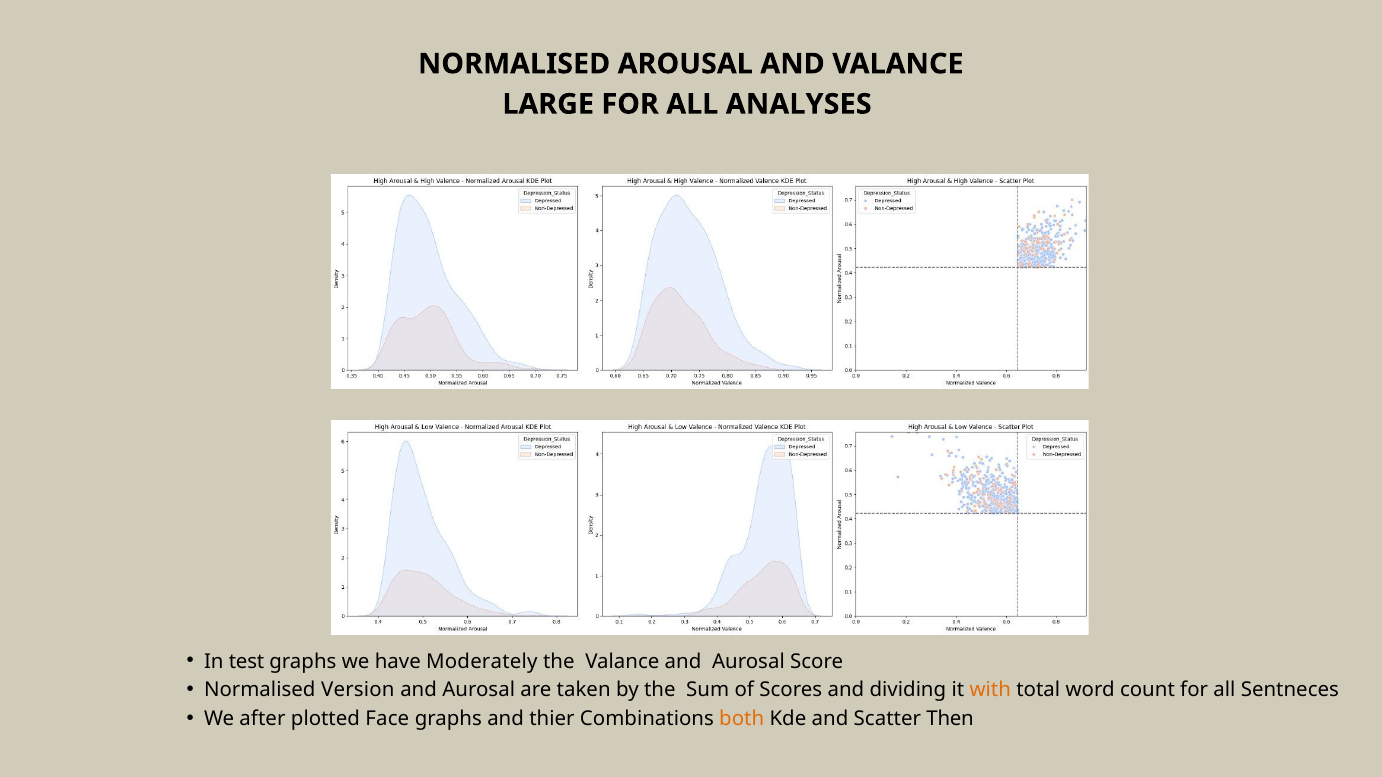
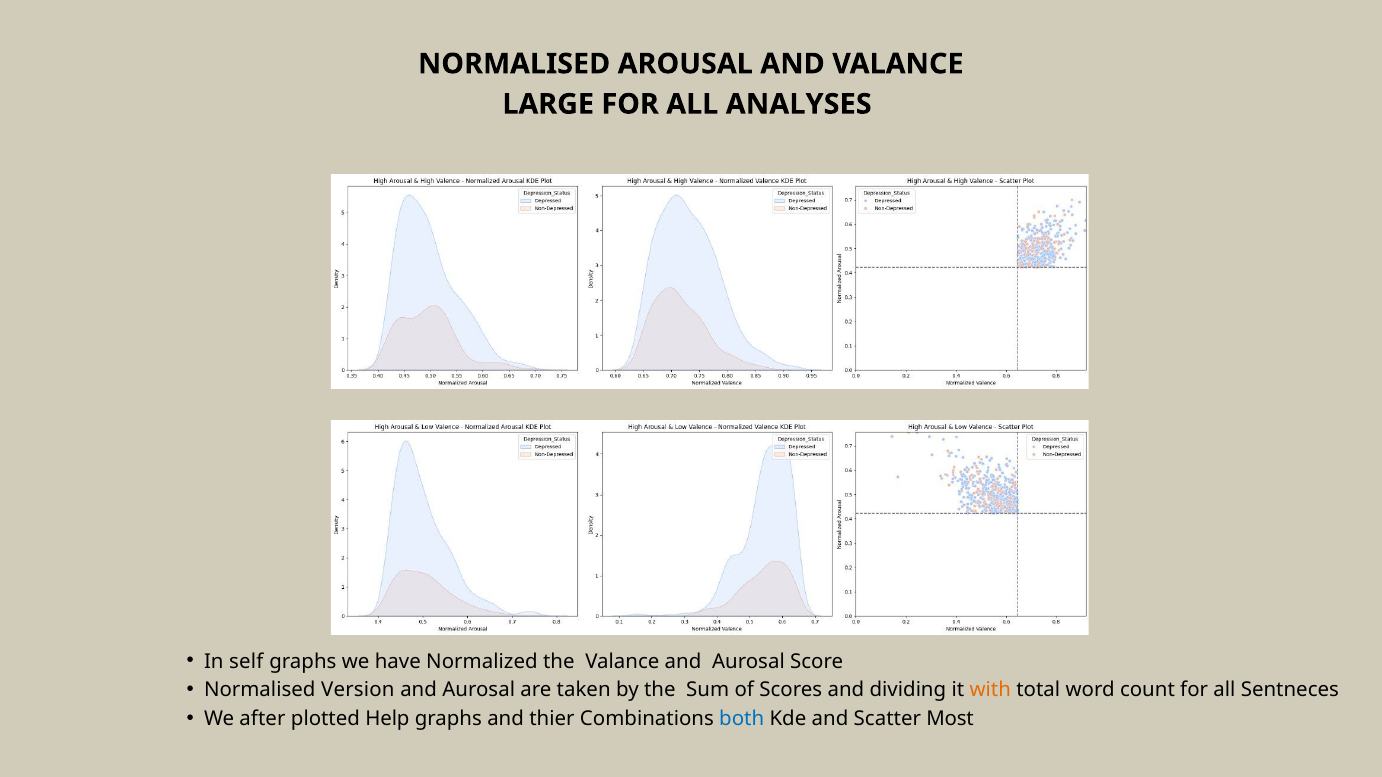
test: test -> self
Moderately: Moderately -> Normalized
Face: Face -> Help
both colour: orange -> blue
Then: Then -> Most
